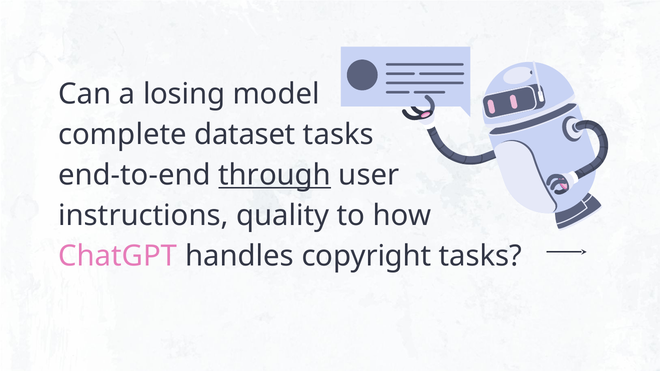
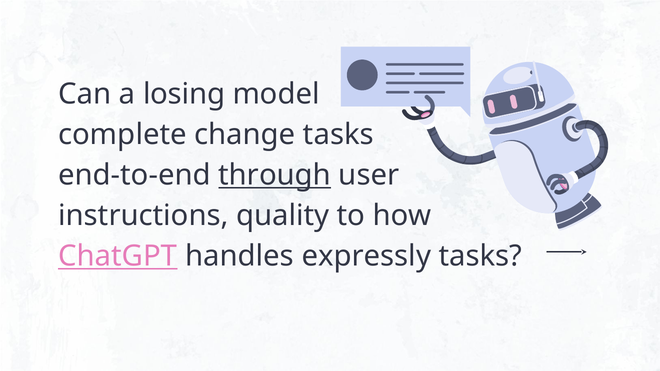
dataset: dataset -> change
ChatGPT underline: none -> present
copyright: copyright -> expressly
